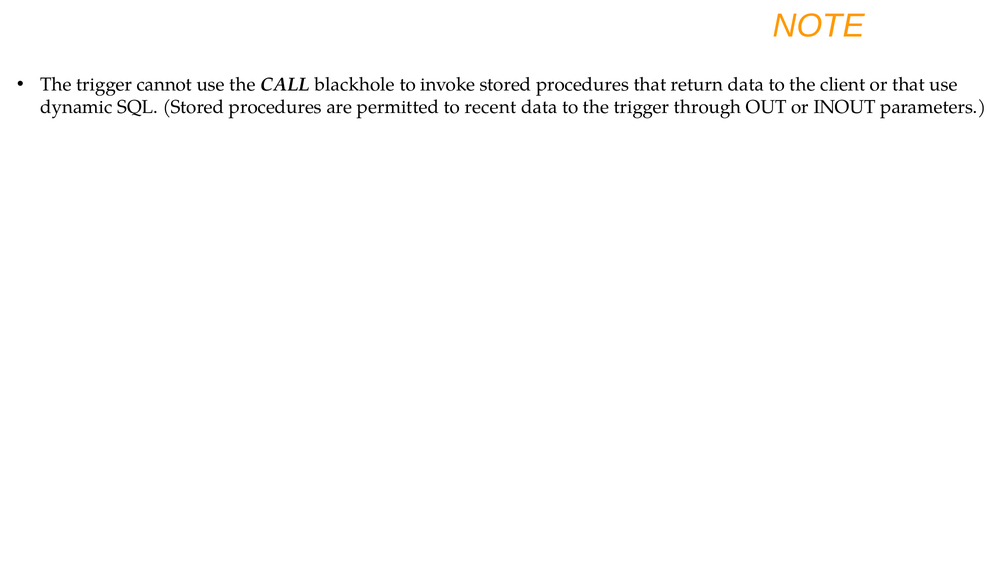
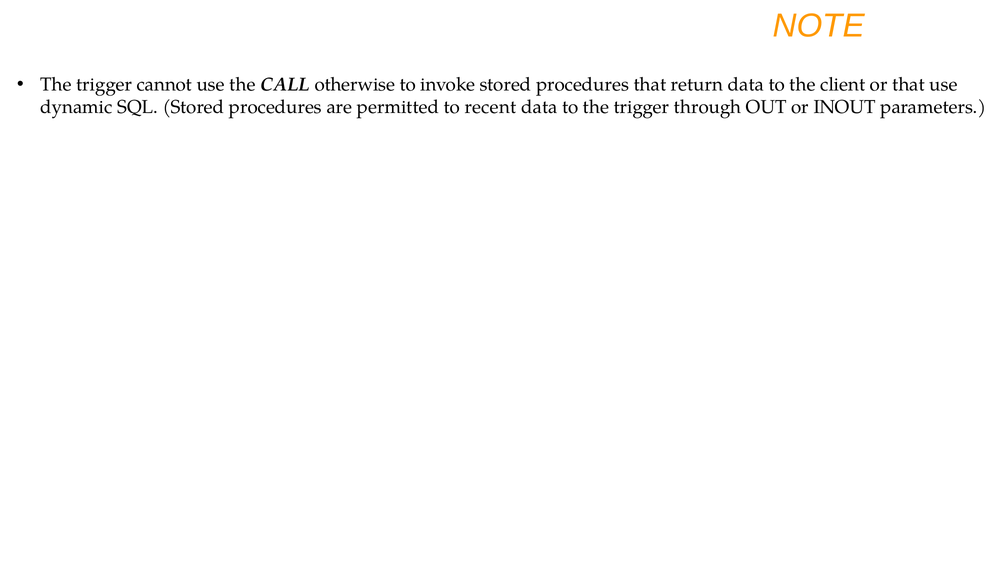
blackhole: blackhole -> otherwise
